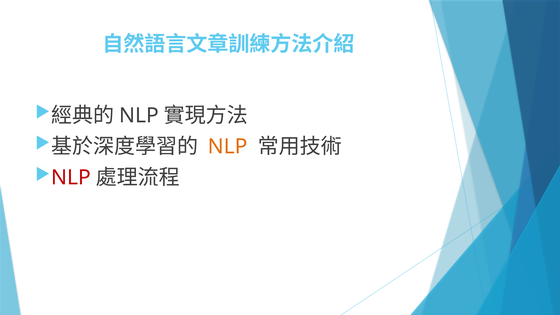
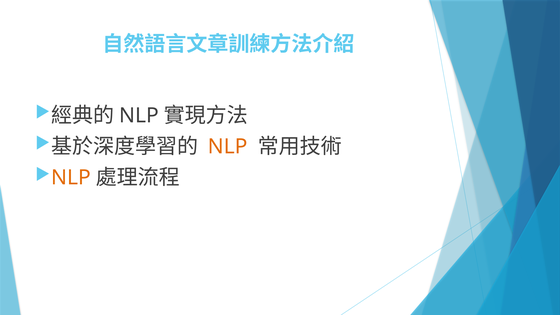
NLP at (71, 177) colour: red -> orange
